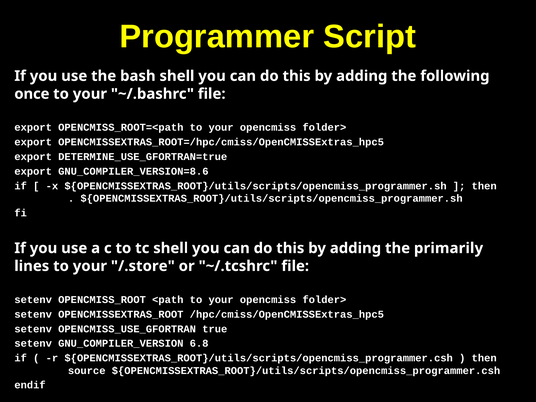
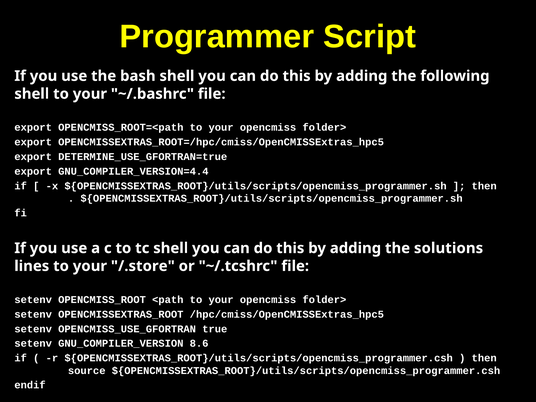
once at (32, 94): once -> shell
GNU_COMPILER_VERSION=8.6: GNU_COMPILER_VERSION=8.6 -> GNU_COMPILER_VERSION=4.4
primarily: primarily -> solutions
6.8: 6.8 -> 8.6
